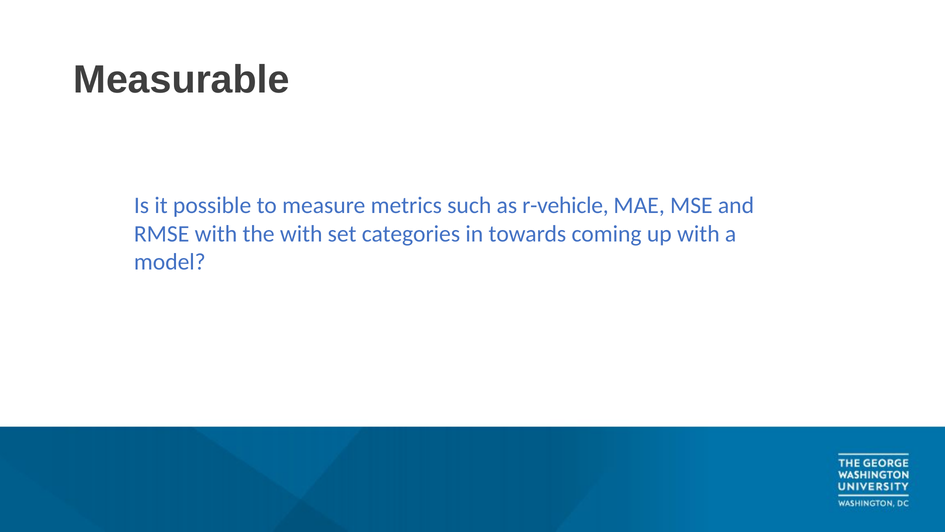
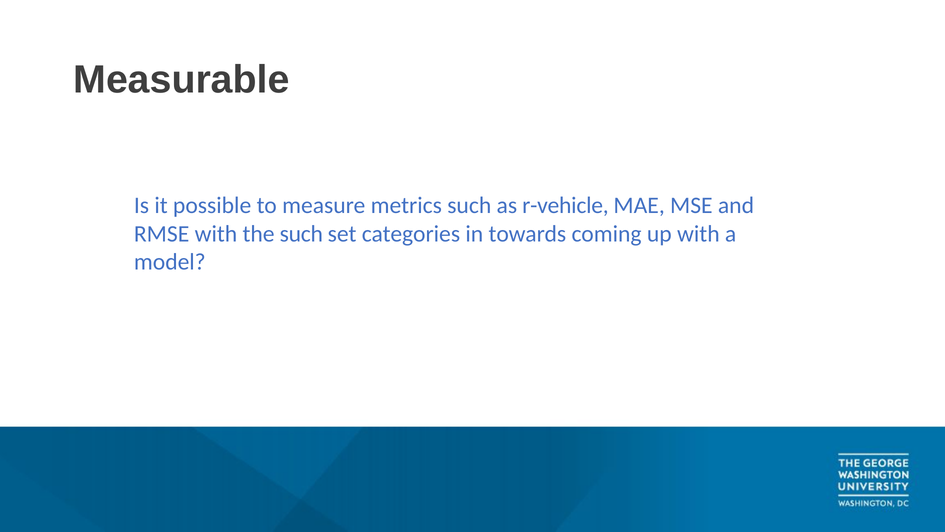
the with: with -> such
